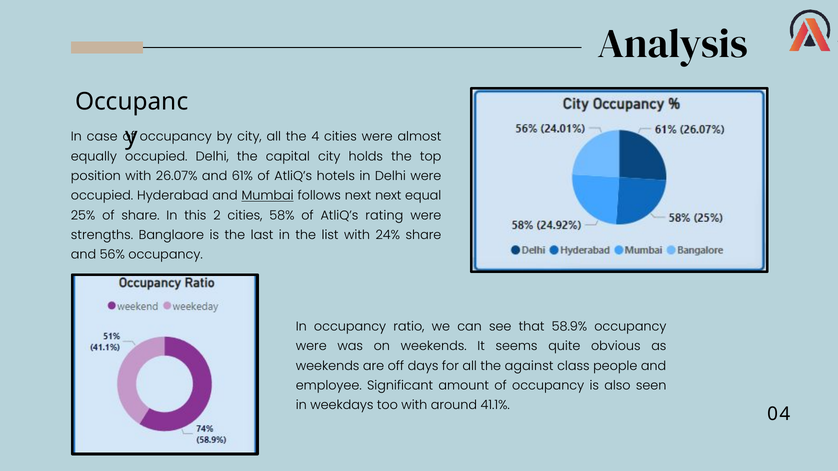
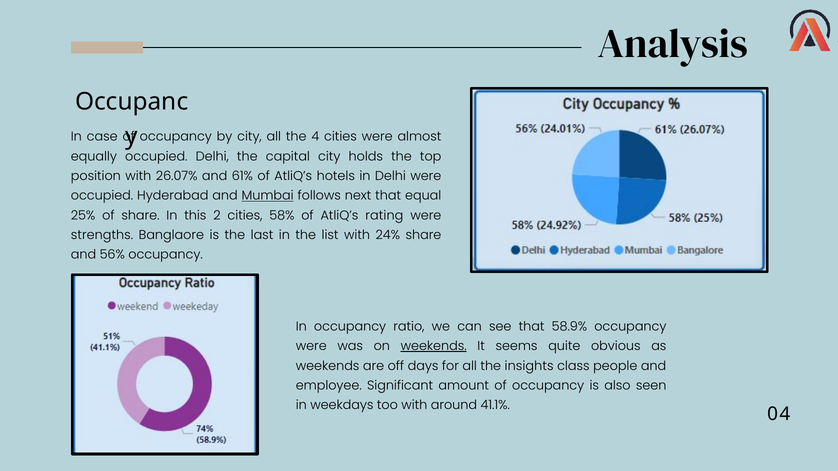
next next: next -> that
weekends at (434, 346) underline: none -> present
against: against -> insights
